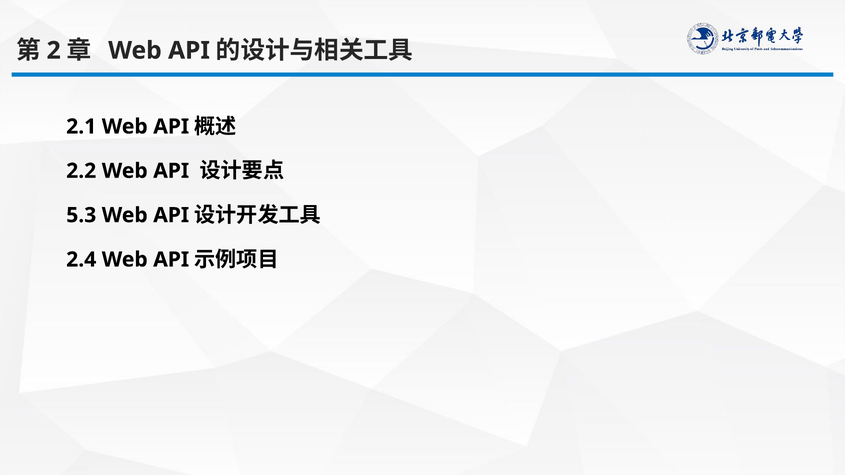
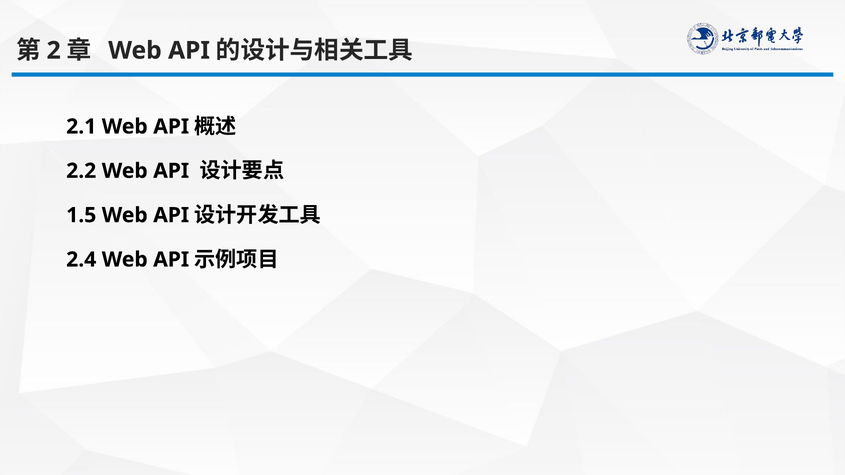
5.3: 5.3 -> 1.5
